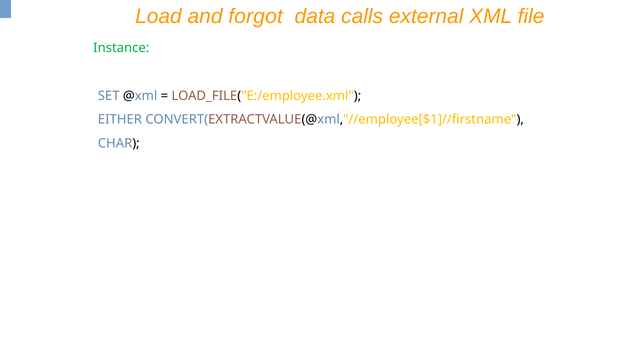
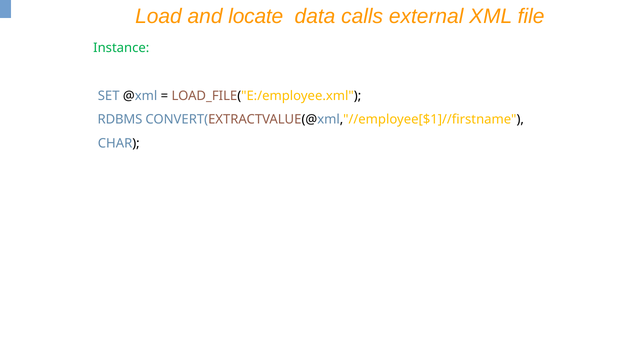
forgot: forgot -> locate
EITHER: EITHER -> RDBMS
